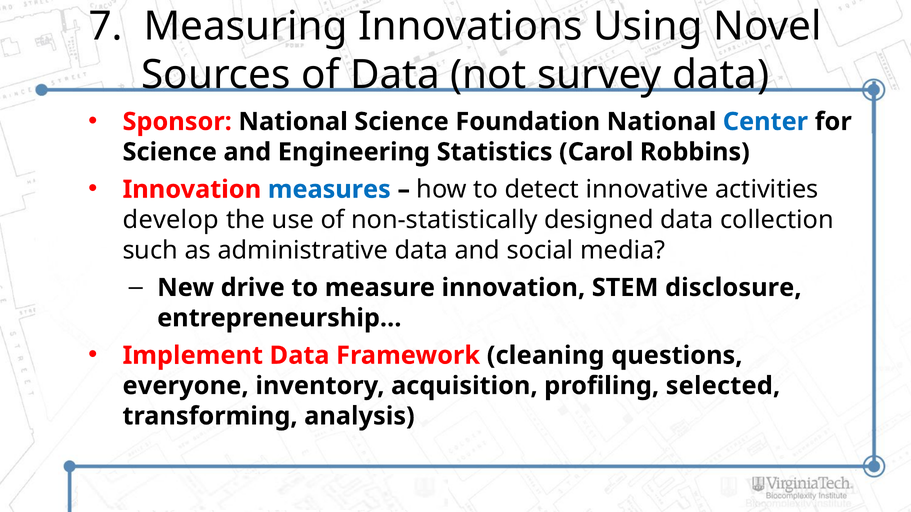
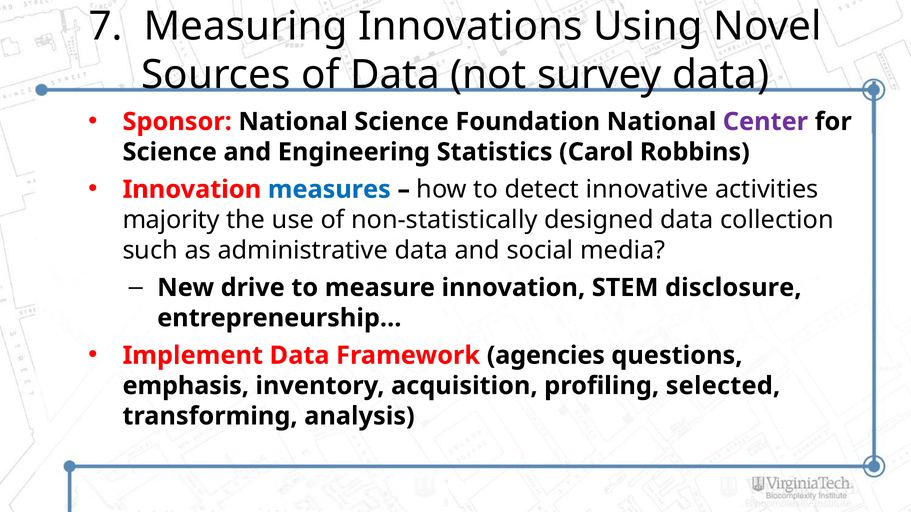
Center colour: blue -> purple
develop: develop -> majority
cleaning: cleaning -> agencies
everyone: everyone -> emphasis
